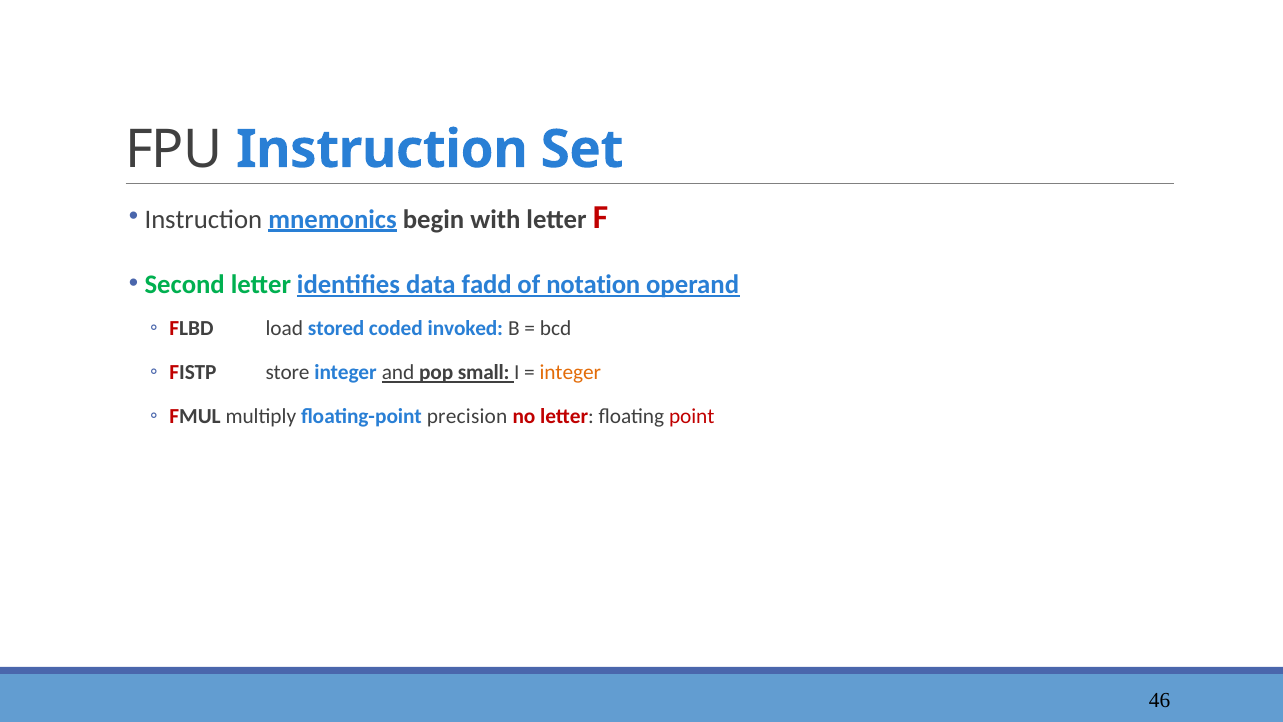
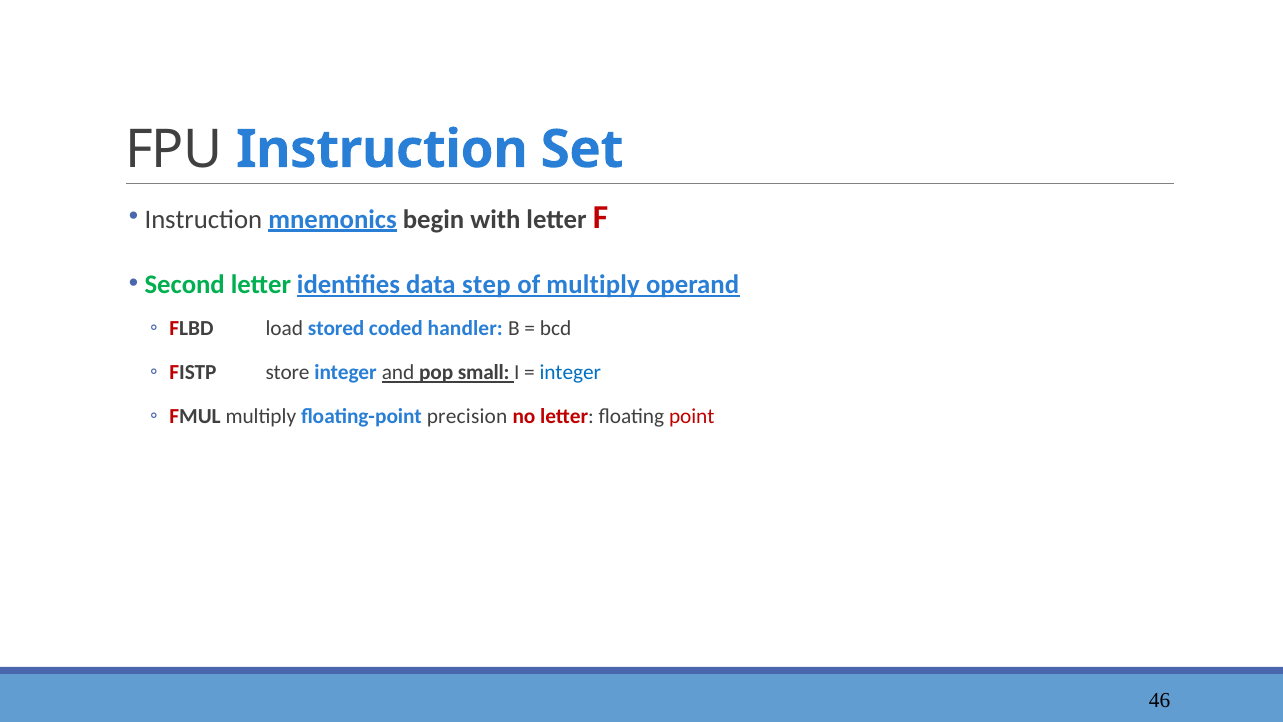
fadd: fadd -> step
of notation: notation -> multiply
invoked: invoked -> handler
integer at (570, 373) colour: orange -> blue
